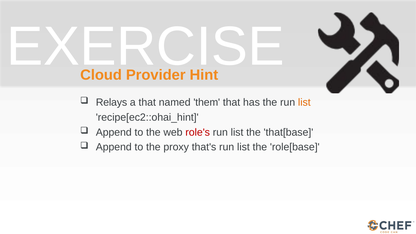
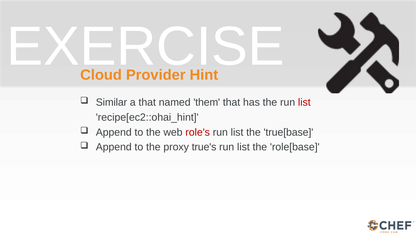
Relays: Relays -> Similar
list at (304, 102) colour: orange -> red
that[base: that[base -> true[base
that's: that's -> true's
